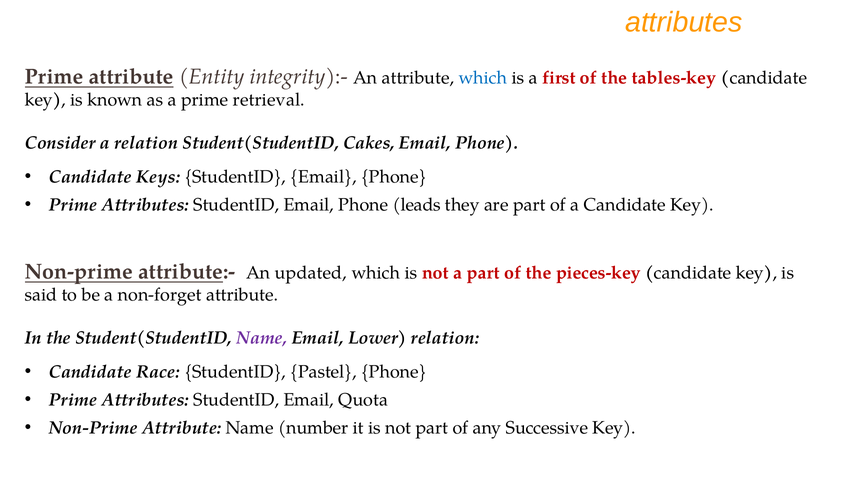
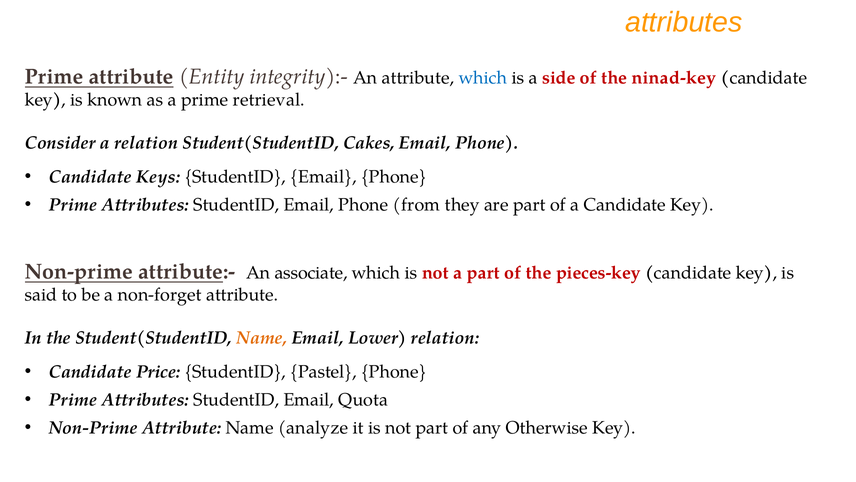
first: first -> side
tables-key: tables-key -> ninad-key
leads: leads -> from
updated: updated -> associate
Name at (262, 337) colour: purple -> orange
Race: Race -> Price
number: number -> analyze
Successive: Successive -> Otherwise
